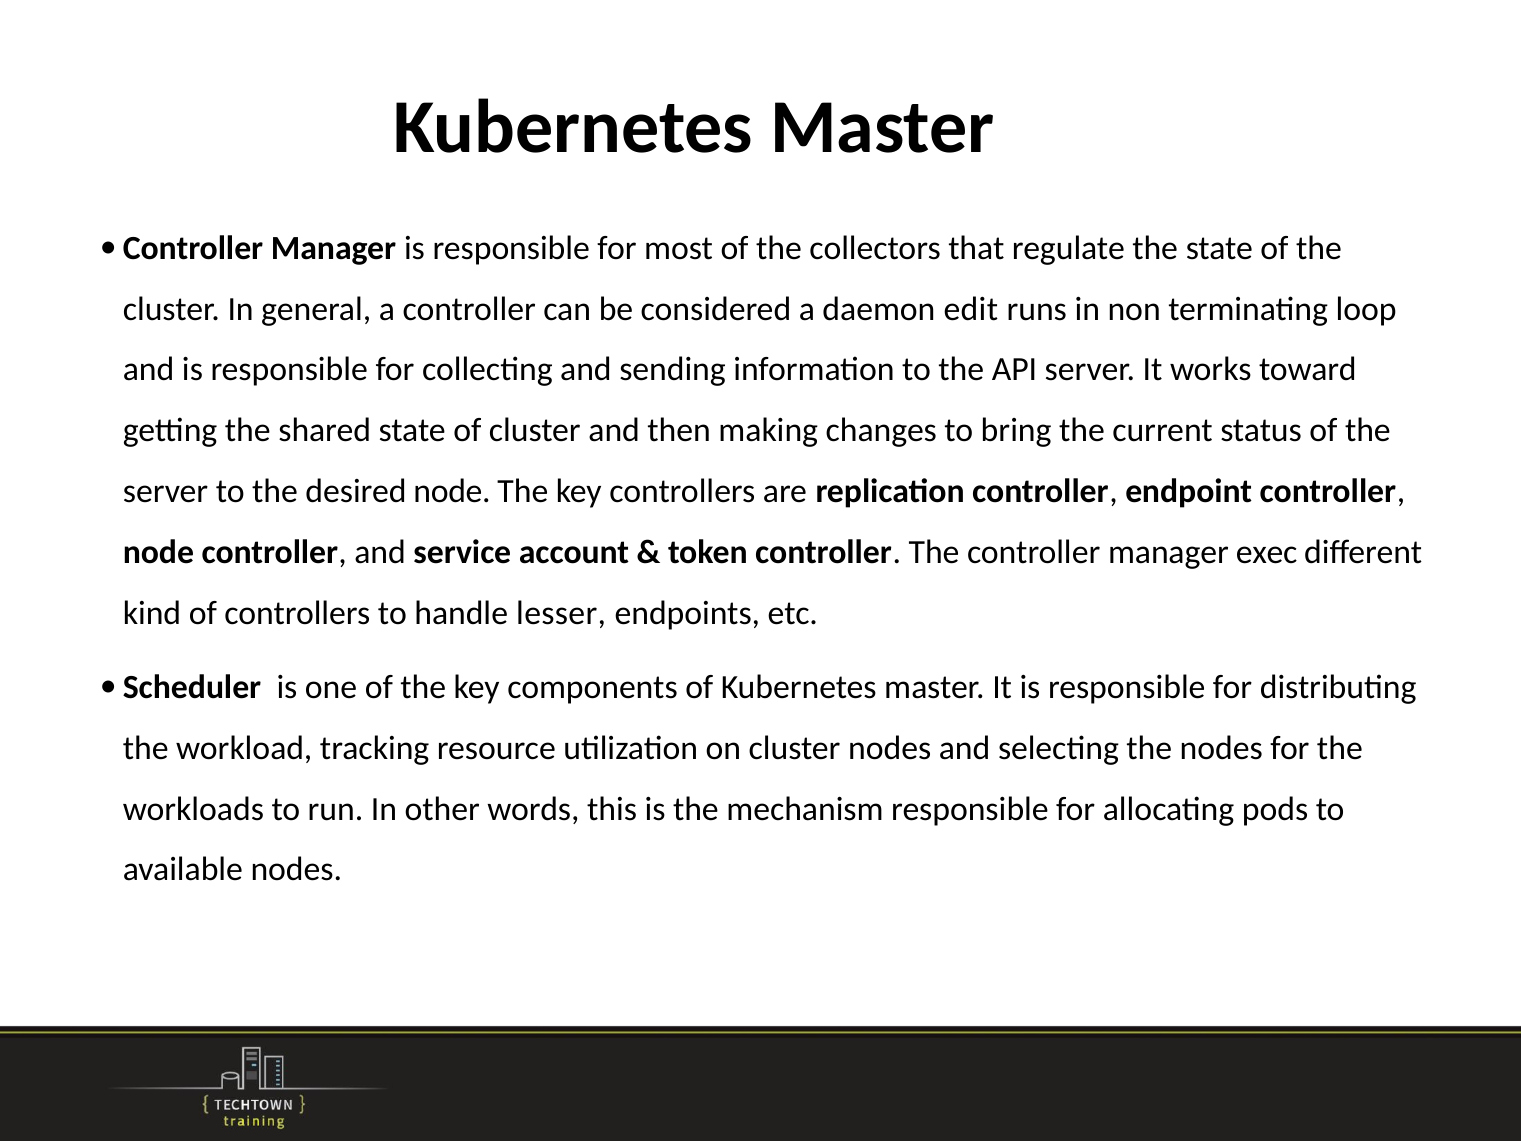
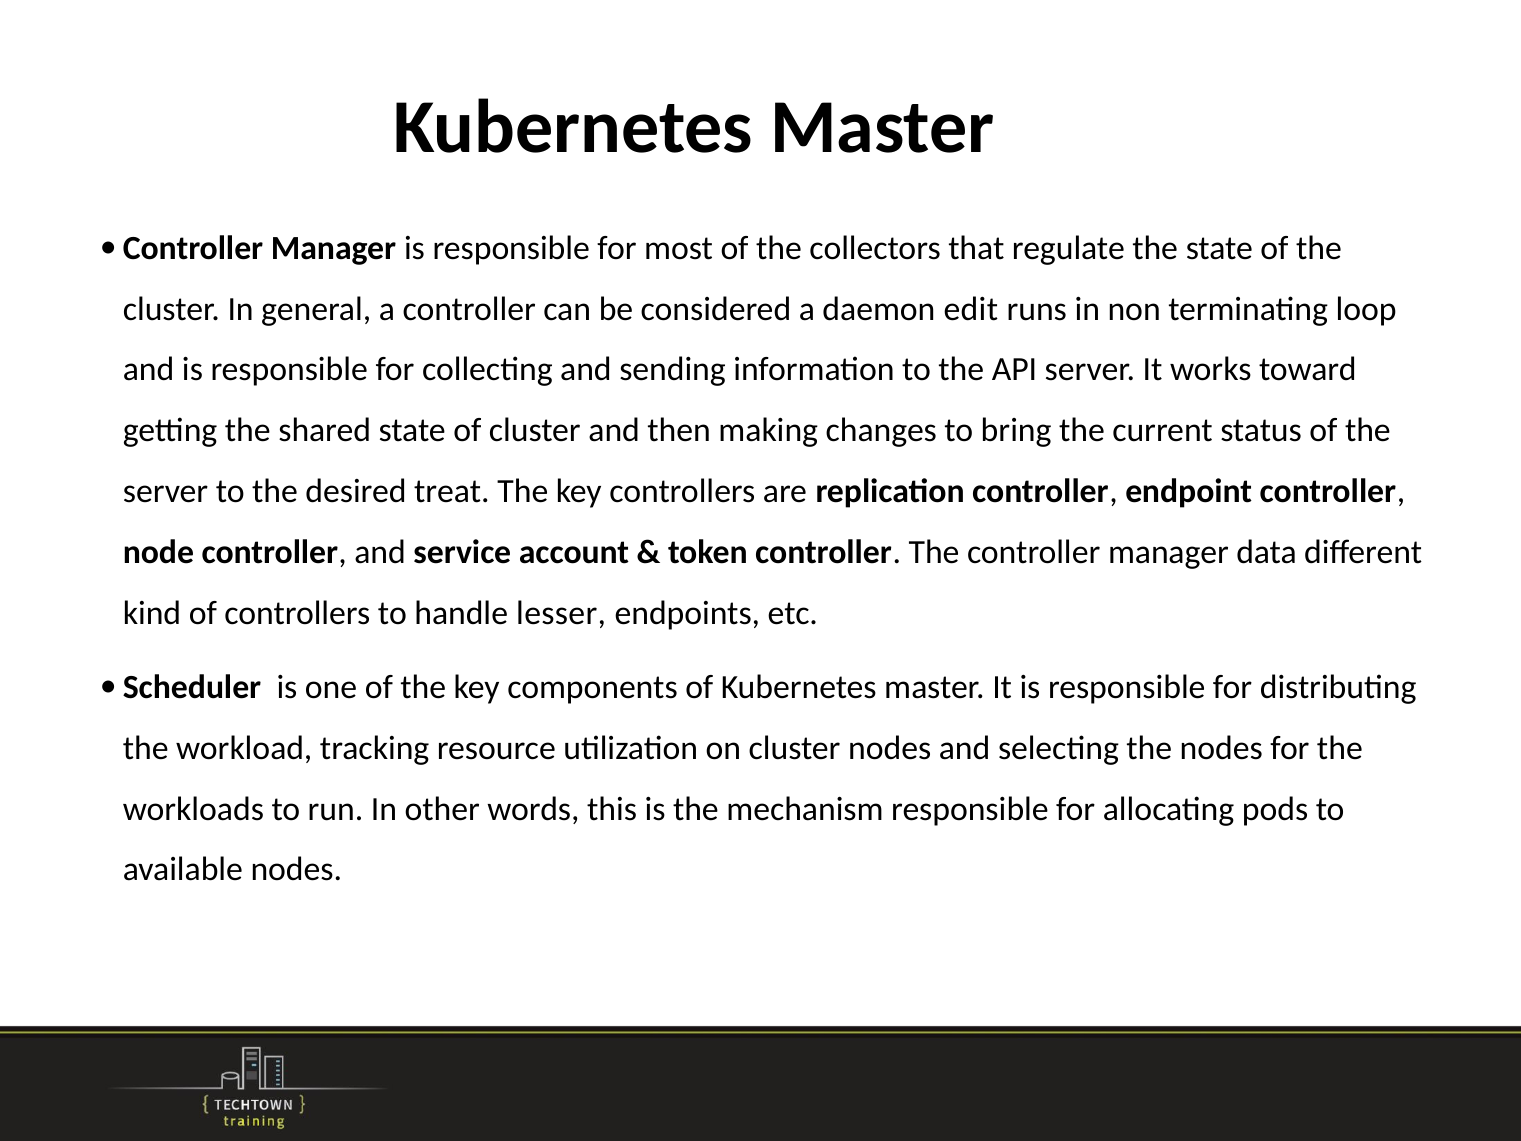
desired node: node -> treat
exec: exec -> data
